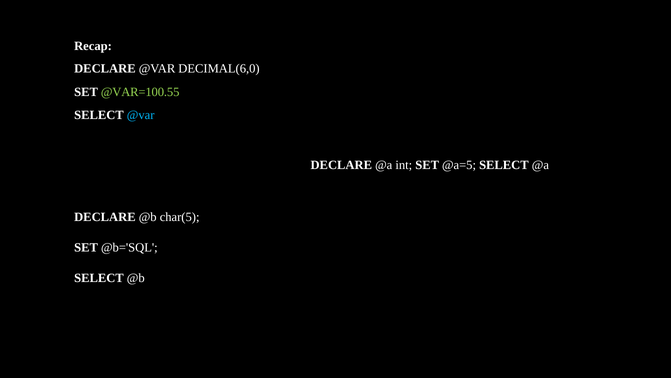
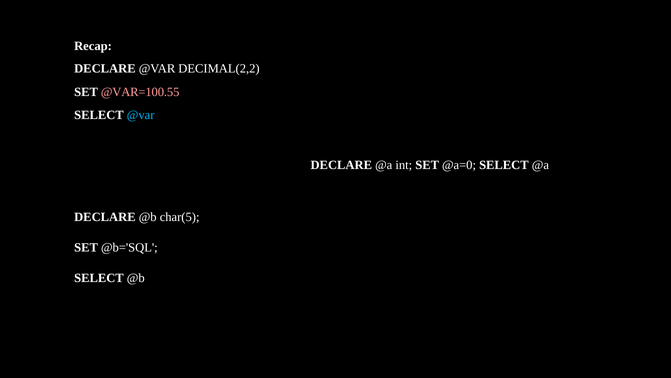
DECIMAL(6,0: DECIMAL(6,0 -> DECIMAL(2,2
@VAR=100.55 colour: light green -> pink
@a=5: @a=5 -> @a=0
